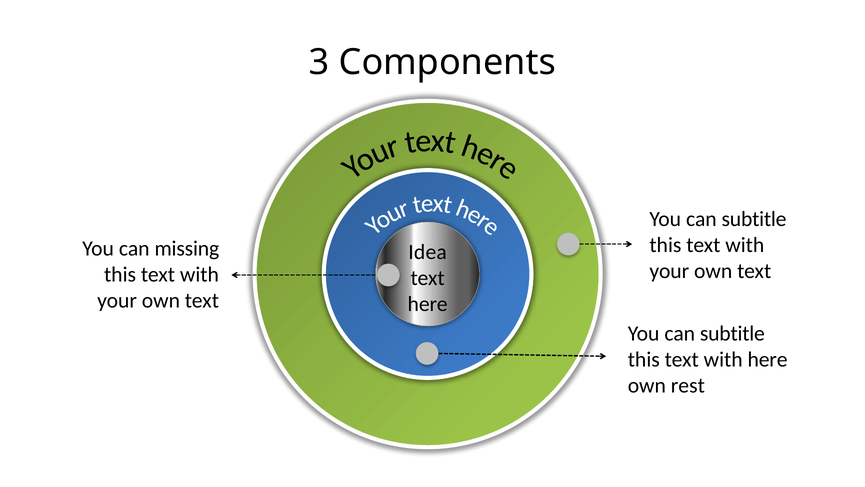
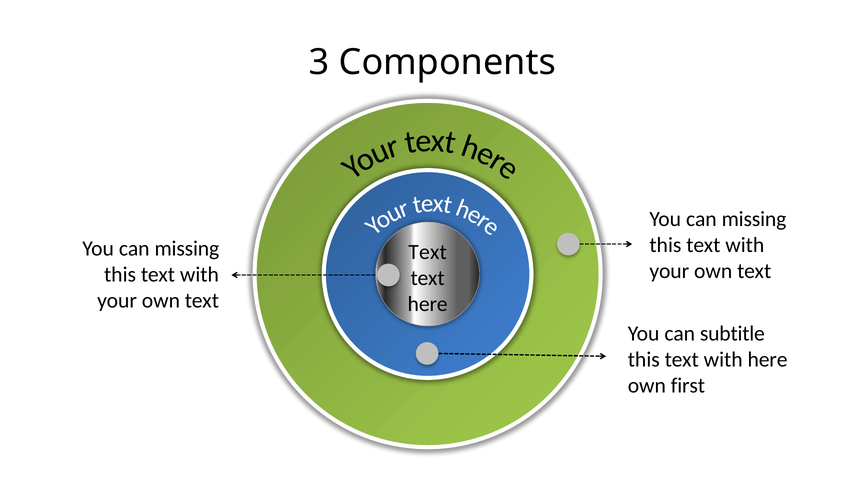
subtitle at (754, 219): subtitle -> missing
Idea at (428, 252): Idea -> Text
rest: rest -> first
